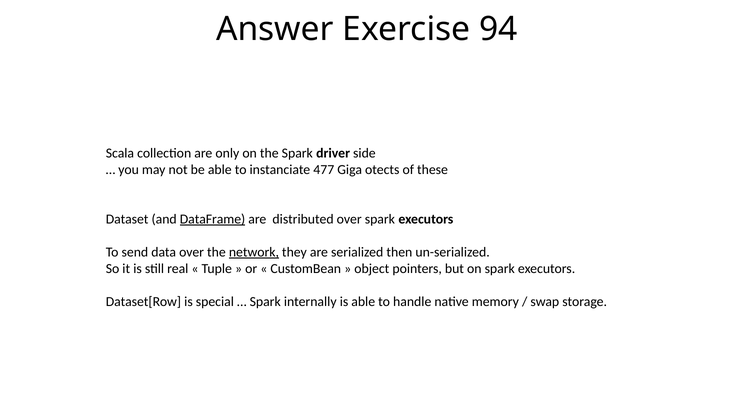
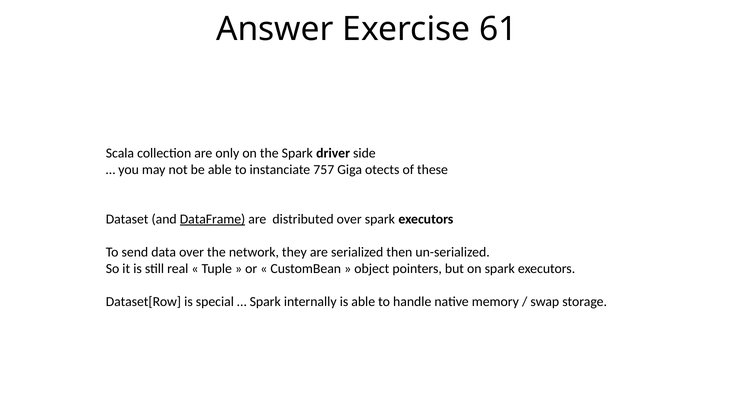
94: 94 -> 61
477: 477 -> 757
network underline: present -> none
